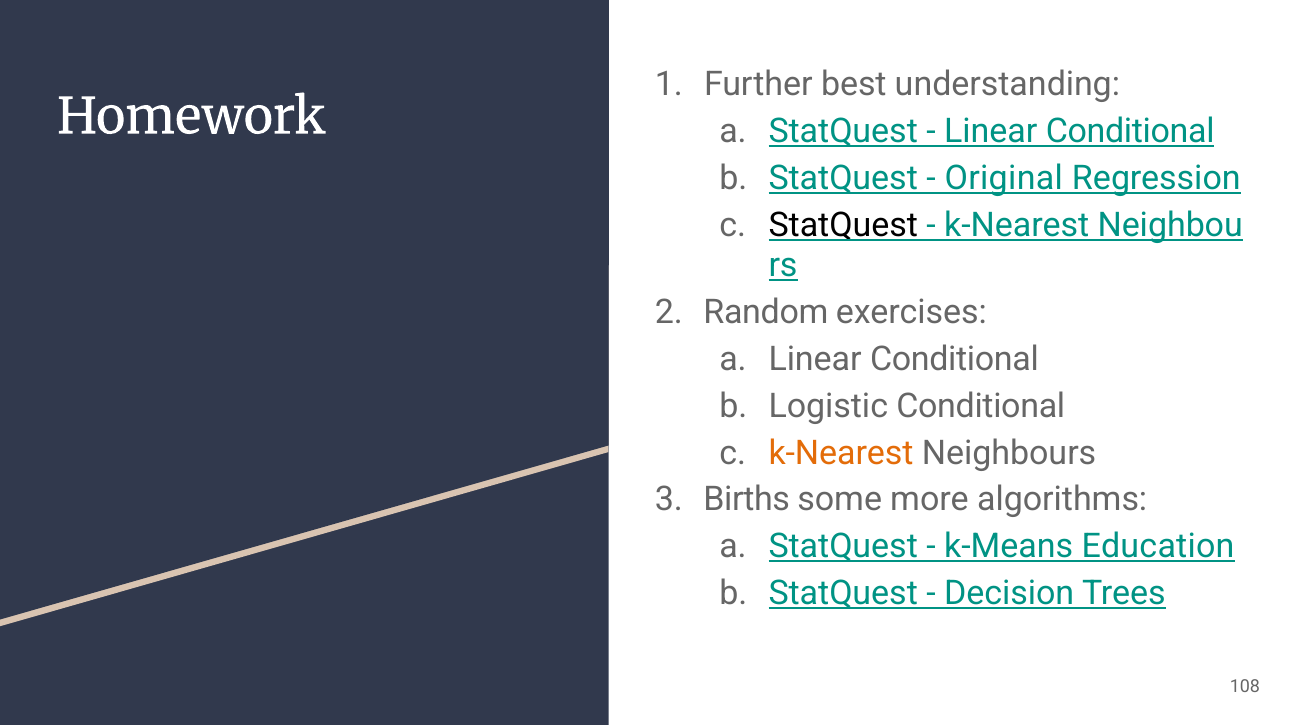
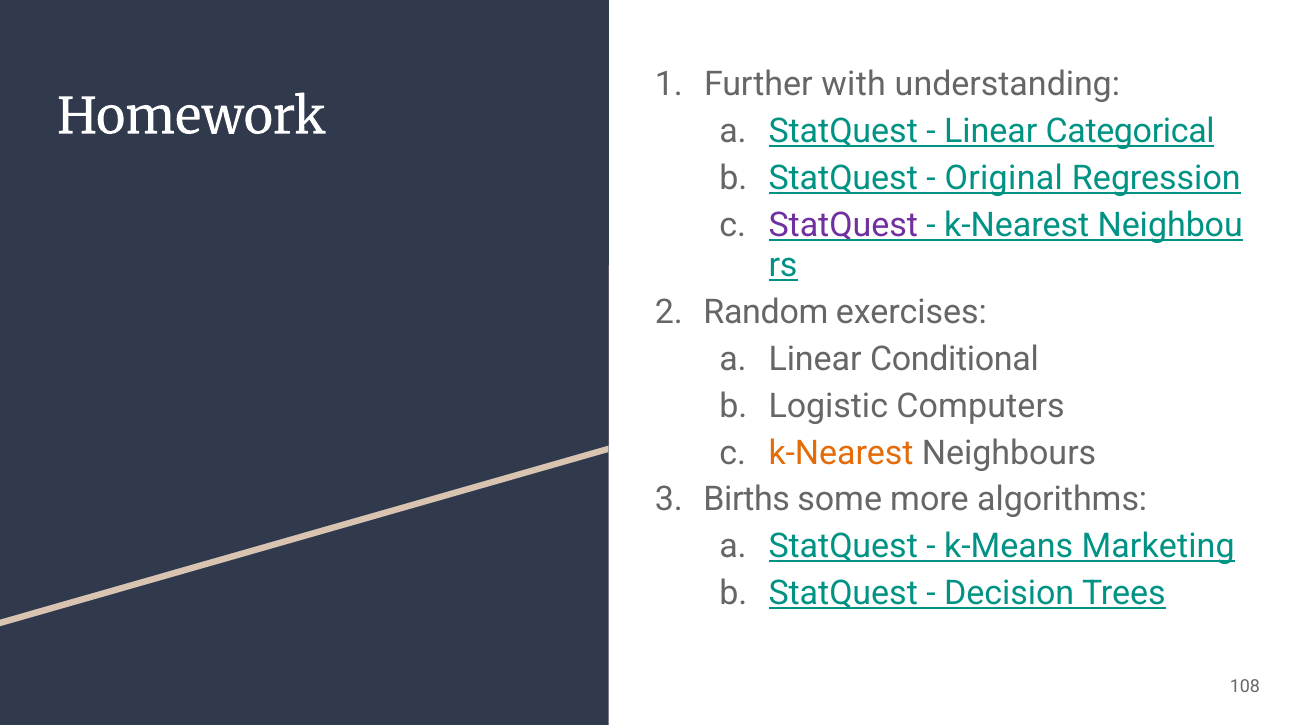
best: best -> with
Conditional at (1130, 132): Conditional -> Categorical
StatQuest at (843, 225) colour: black -> purple
Logistic Conditional: Conditional -> Computers
Education: Education -> Marketing
